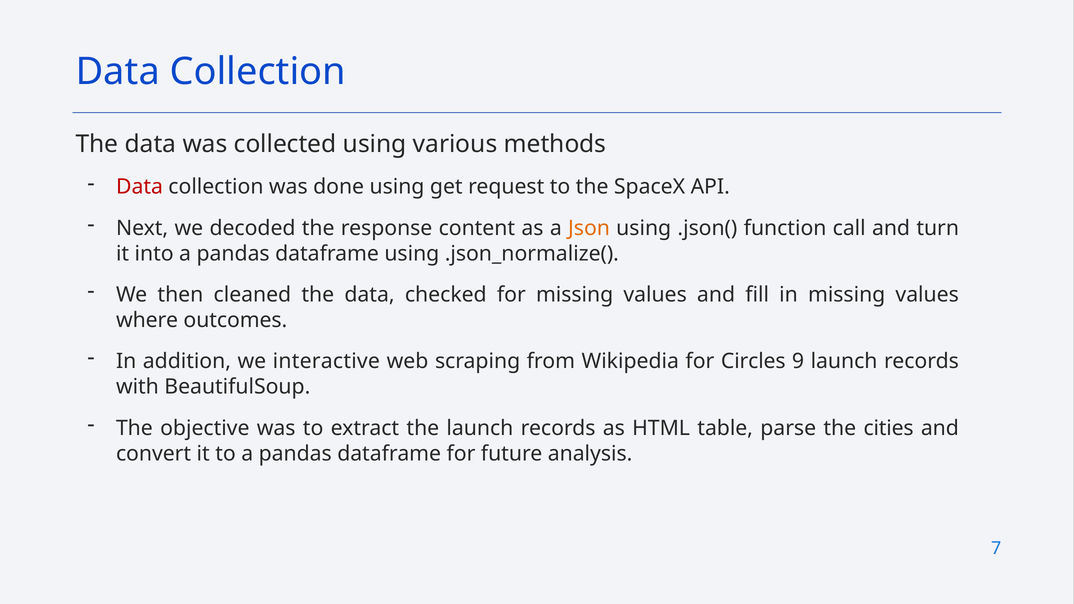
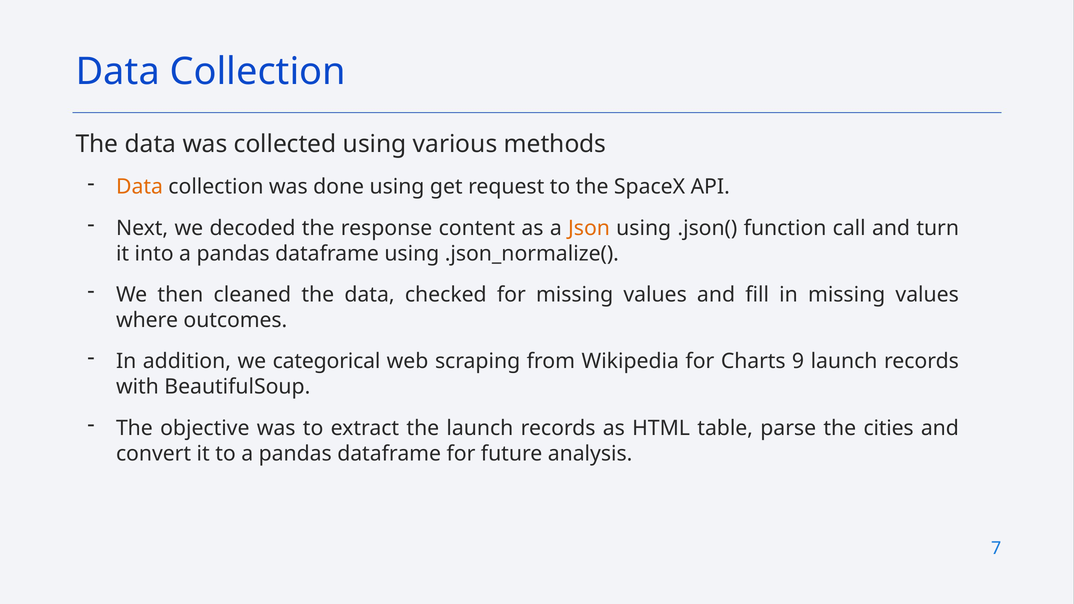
Data at (140, 187) colour: red -> orange
interactive: interactive -> categorical
Circles: Circles -> Charts
